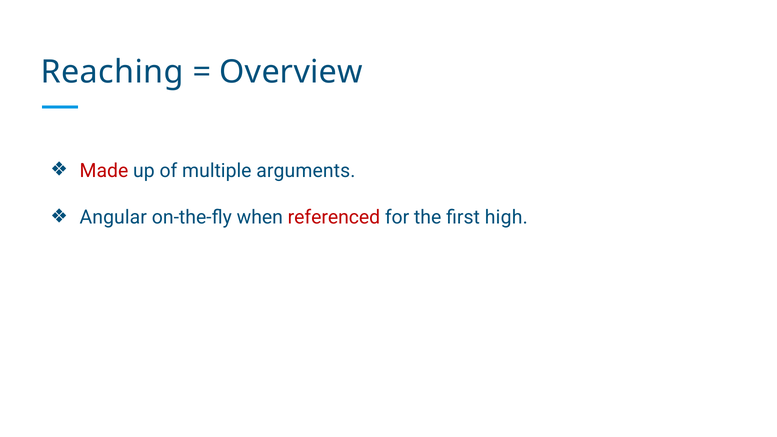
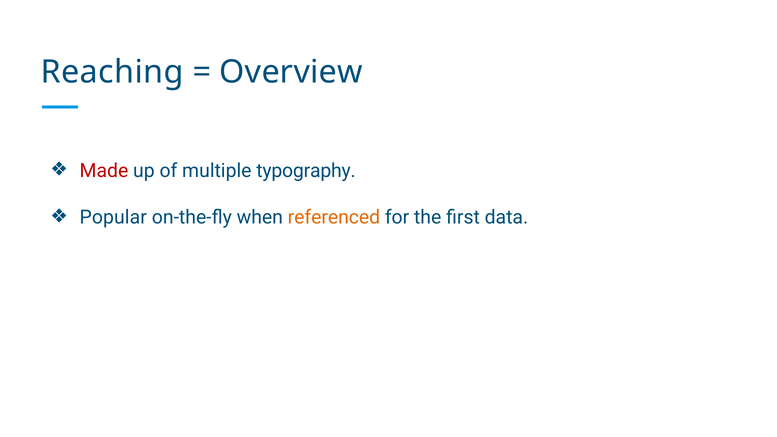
arguments: arguments -> typography
Angular: Angular -> Popular
referenced colour: red -> orange
high: high -> data
